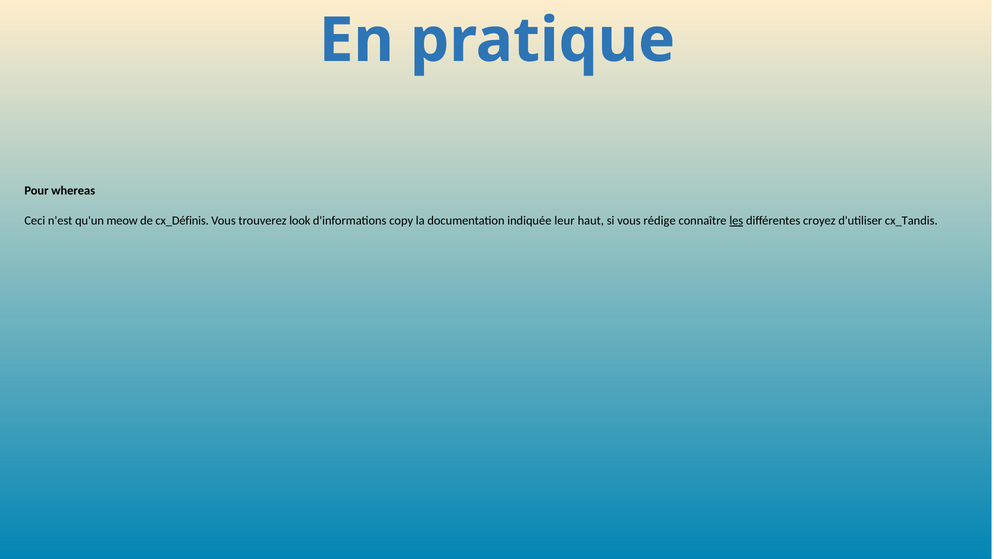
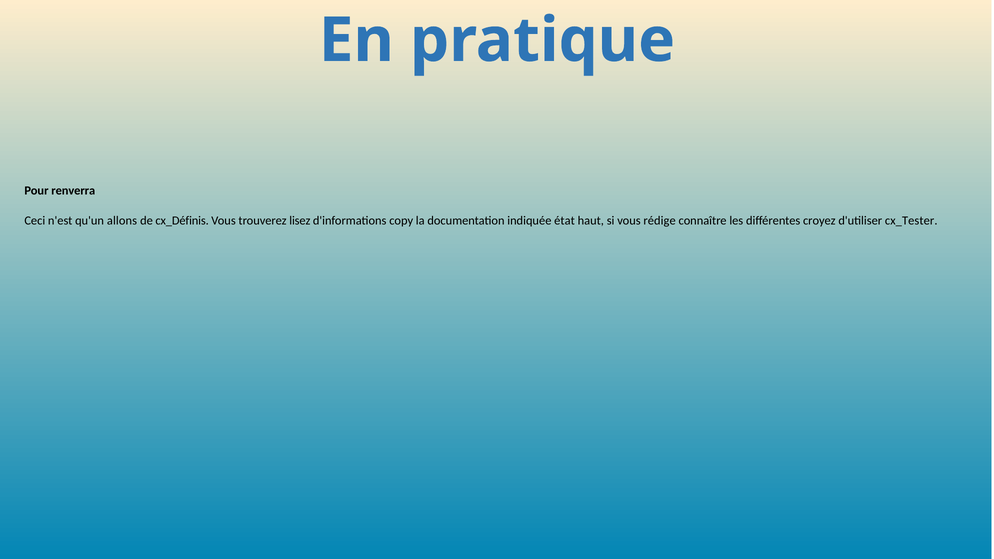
whereas: whereas -> renverra
meow: meow -> allons
look: look -> lisez
leur: leur -> état
les underline: present -> none
cx_Tandis: cx_Tandis -> cx_Tester
